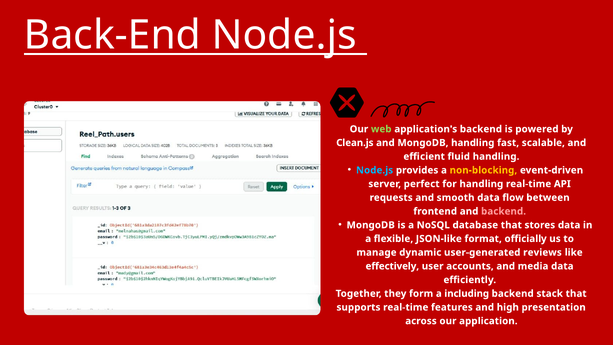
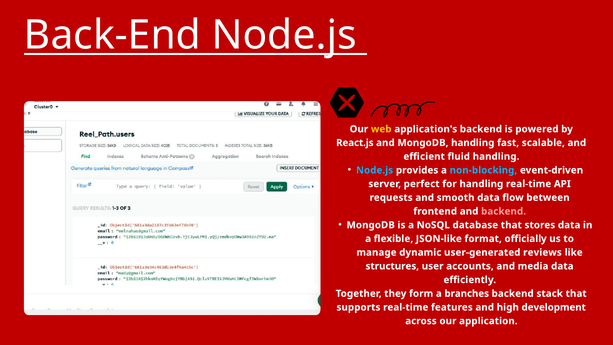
web colour: light green -> yellow
Clean.js: Clean.js -> React.js
non-blocking colour: yellow -> light blue
effectively: effectively -> structures
including: including -> branches
presentation: presentation -> development
